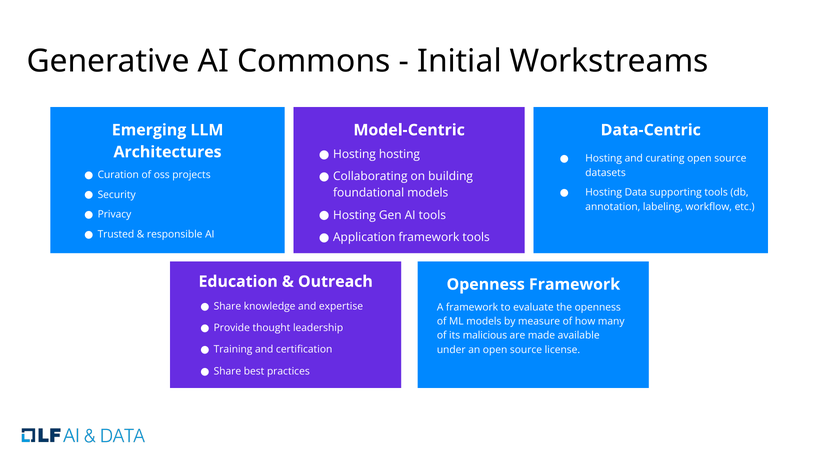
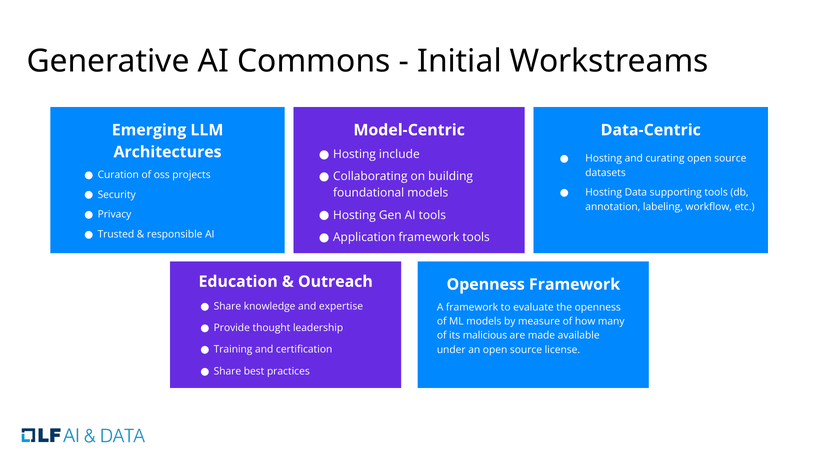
Hosting hosting: hosting -> include
